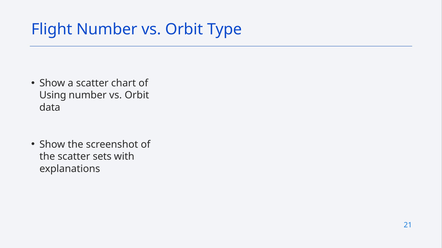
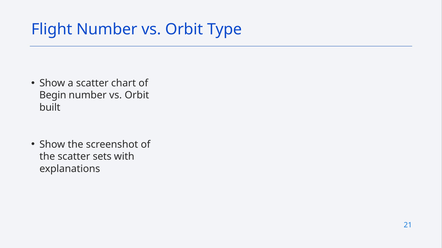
Using: Using -> Begin
data: data -> built
